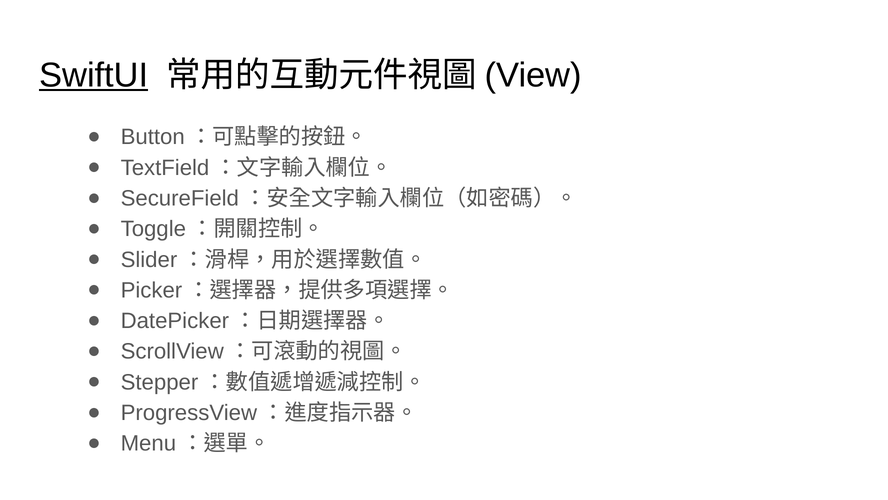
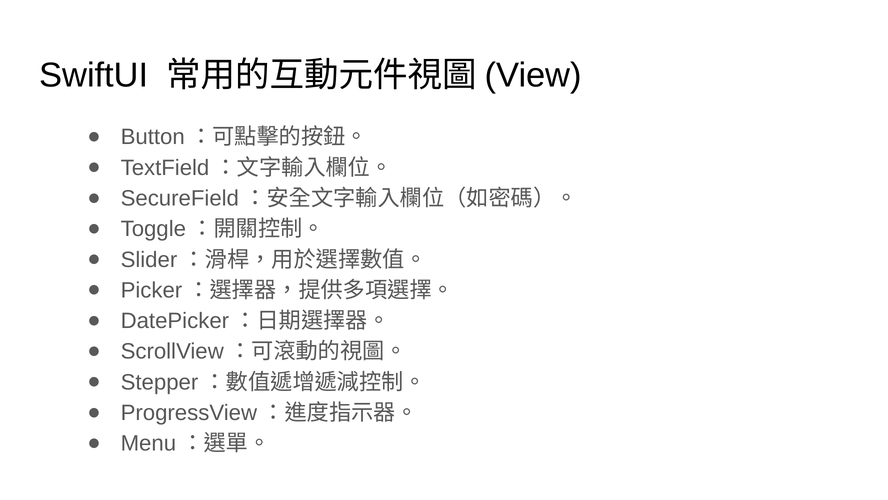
SwiftUI underline: present -> none
